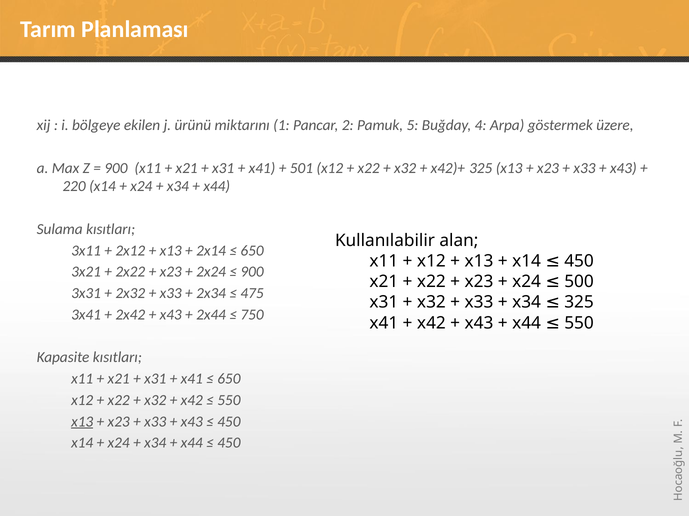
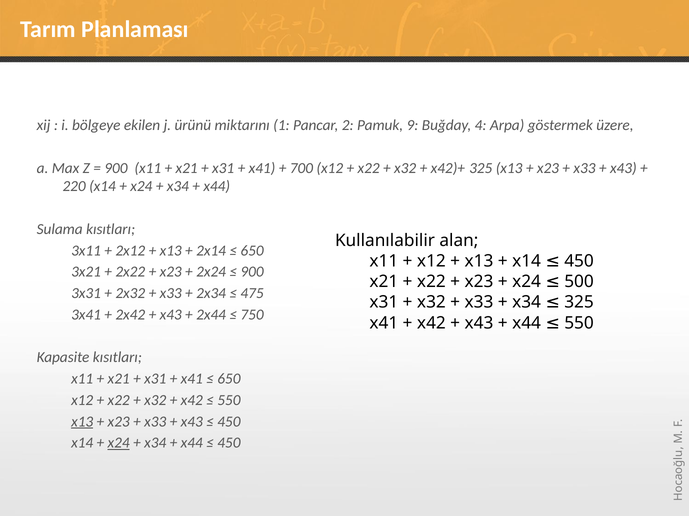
5: 5 -> 9
501: 501 -> 700
x24 at (119, 444) underline: none -> present
